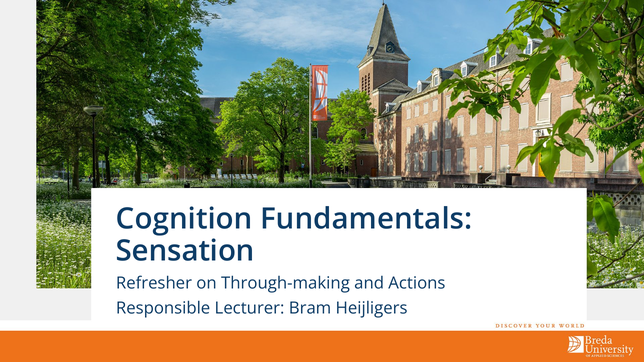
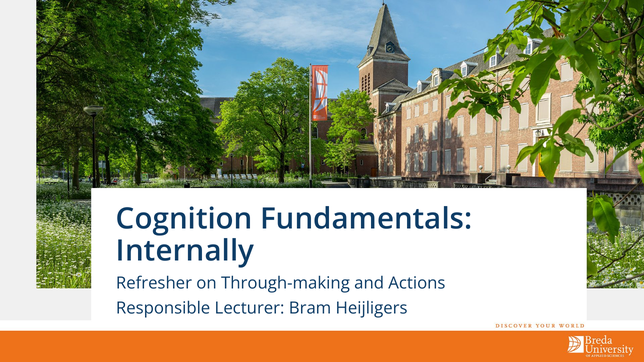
Sensation: Sensation -> Internally
